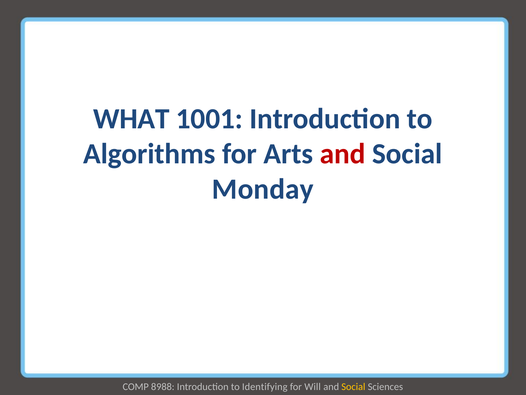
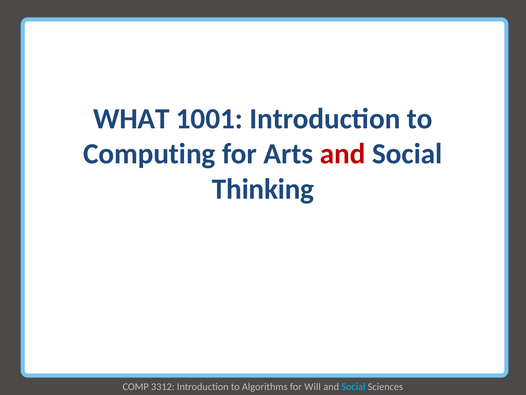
Algorithms: Algorithms -> Computing
Monday: Monday -> Thinking
8988: 8988 -> 3312
Identifying: Identifying -> Algorithms
Social at (353, 386) colour: yellow -> light blue
